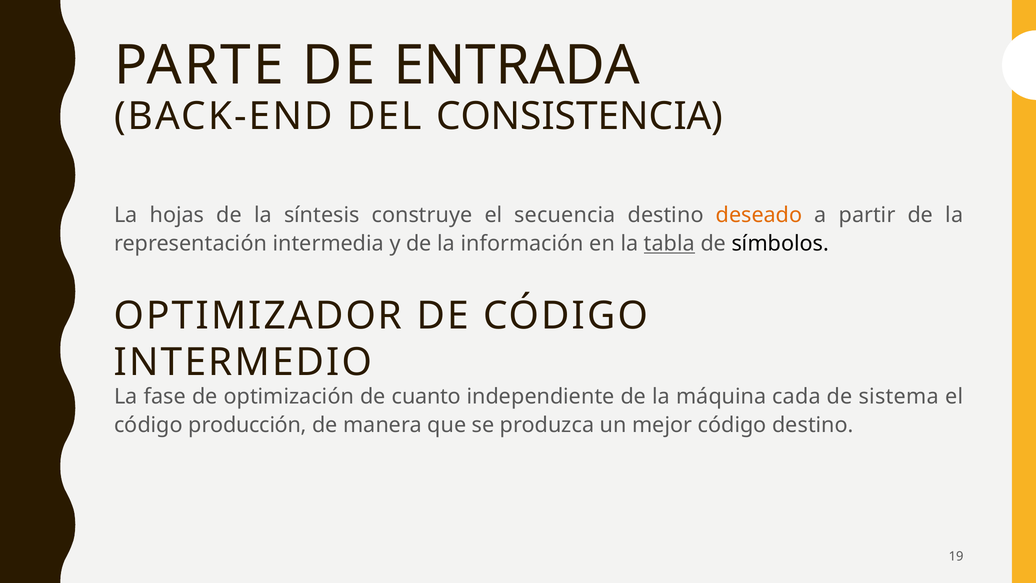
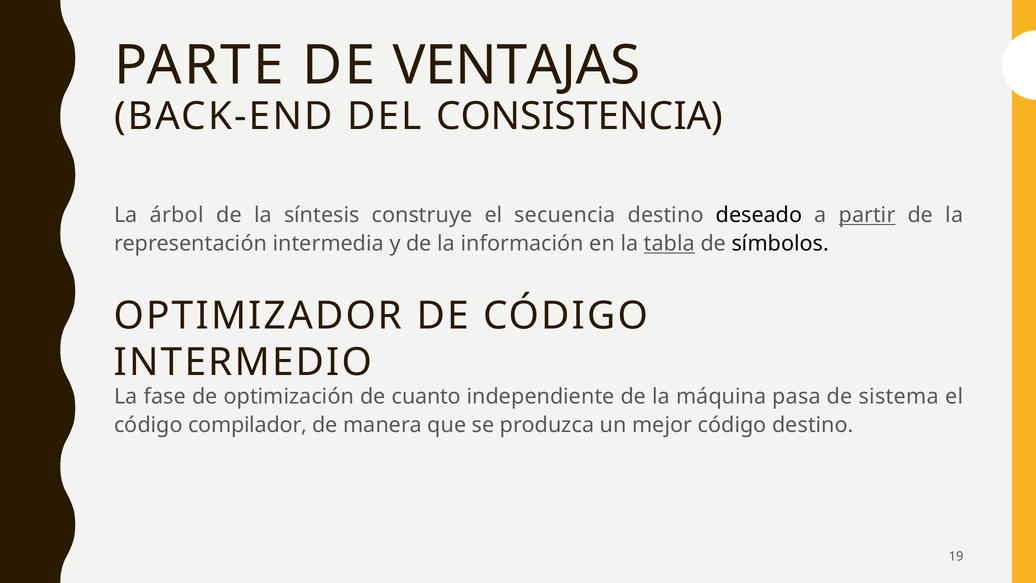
ENTRADA: ENTRADA -> VENTAJAS
hojas: hojas -> árbol
deseado colour: orange -> black
partir underline: none -> present
cada: cada -> pasa
producción: producción -> compilador
